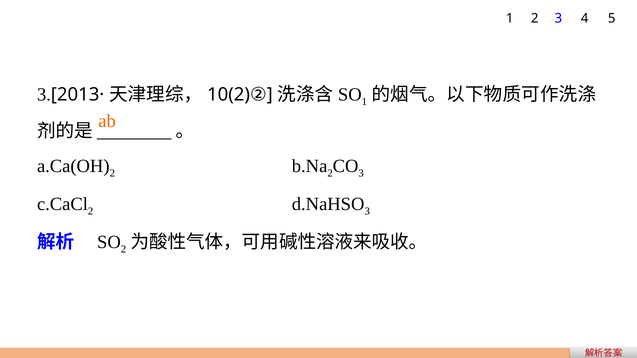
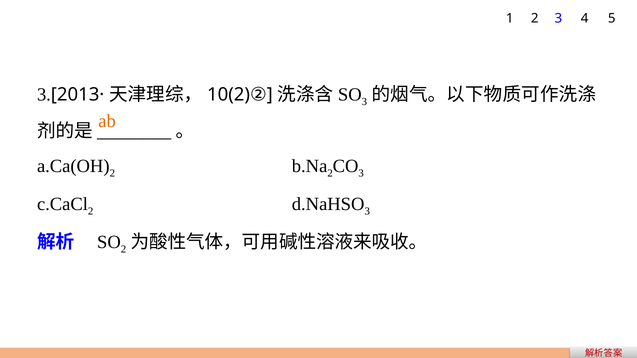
1 at (364, 102): 1 -> 3
